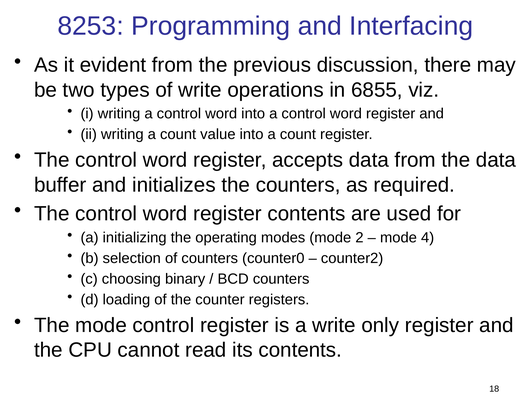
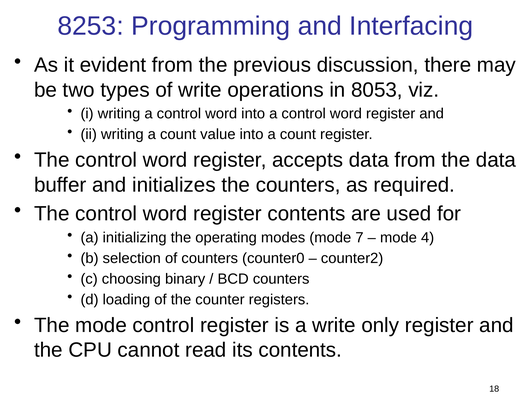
6855: 6855 -> 8053
2: 2 -> 7
